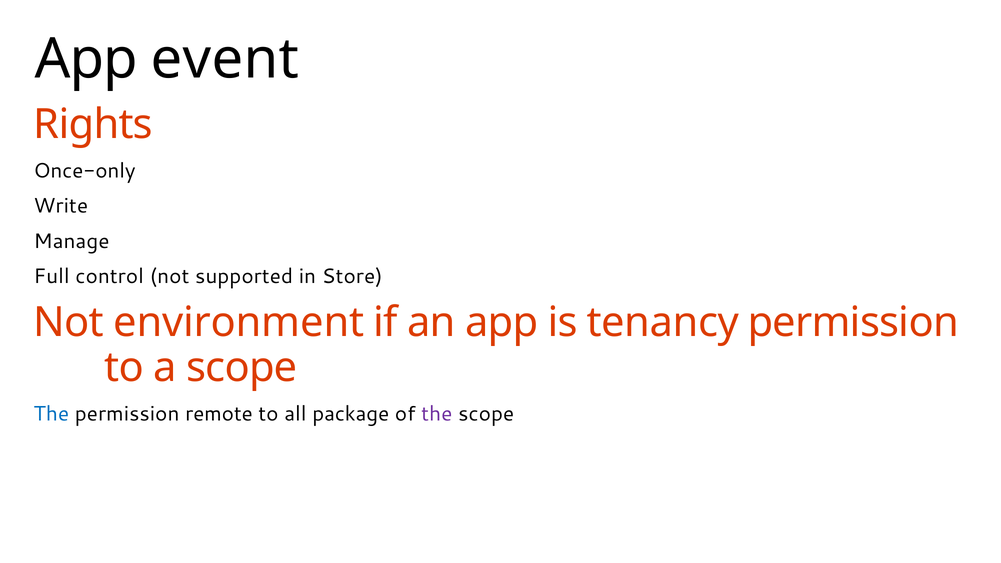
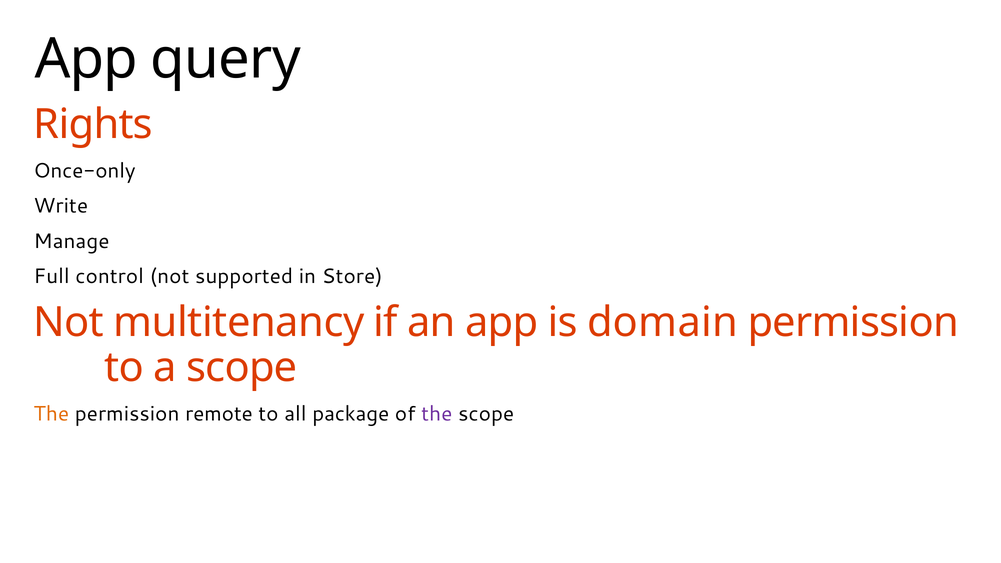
event: event -> query
environment: environment -> multitenancy
tenancy: tenancy -> domain
The at (51, 414) colour: blue -> orange
